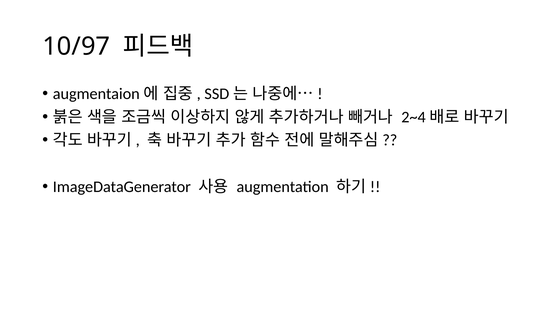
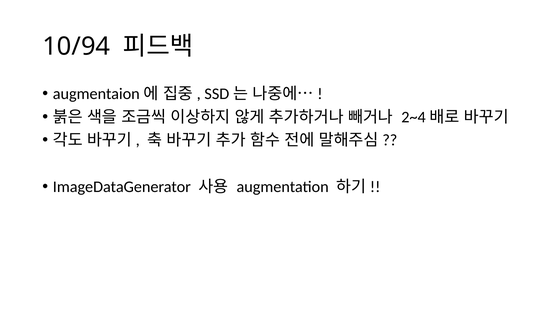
10/97: 10/97 -> 10/94
